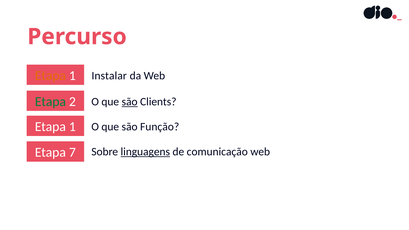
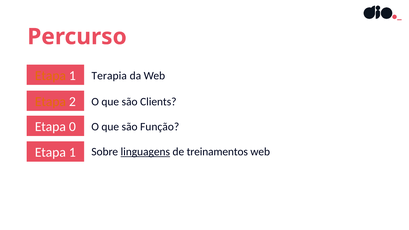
Instalar: Instalar -> Terapia
Etapa at (50, 102) colour: green -> orange
são at (130, 102) underline: present -> none
1 at (72, 127): 1 -> 0
7 at (72, 153): 7 -> 1
comunicação: comunicação -> treinamentos
